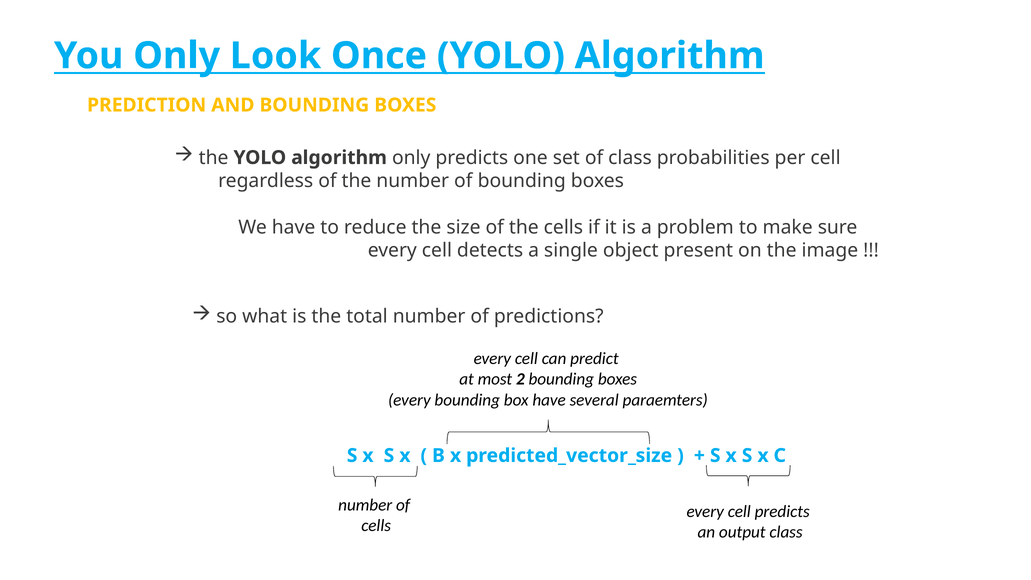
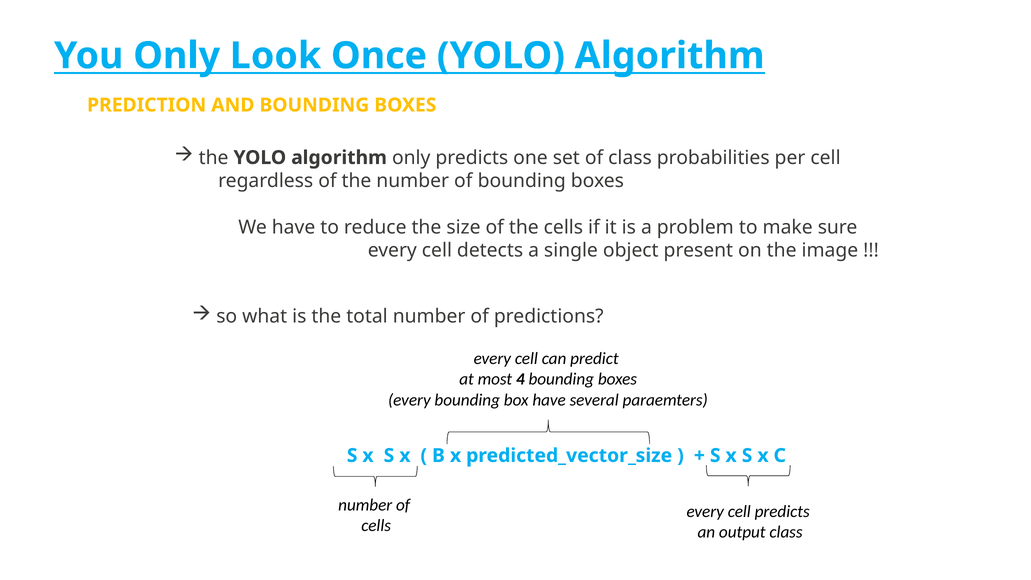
2: 2 -> 4
